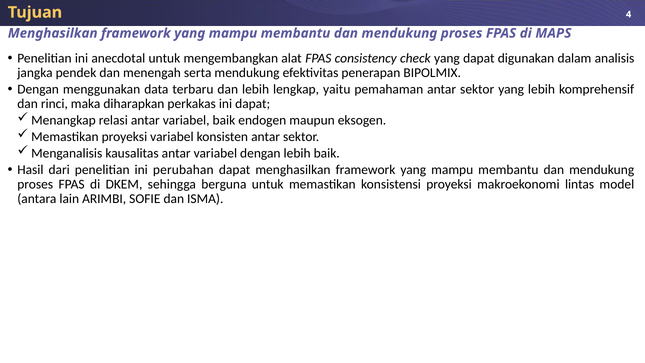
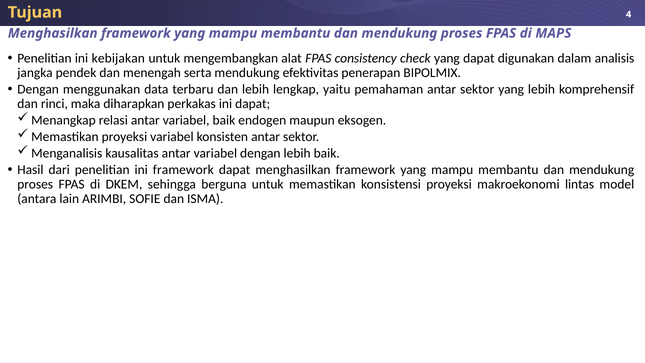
anecdotal: anecdotal -> kebijakan
ini perubahan: perubahan -> framework
